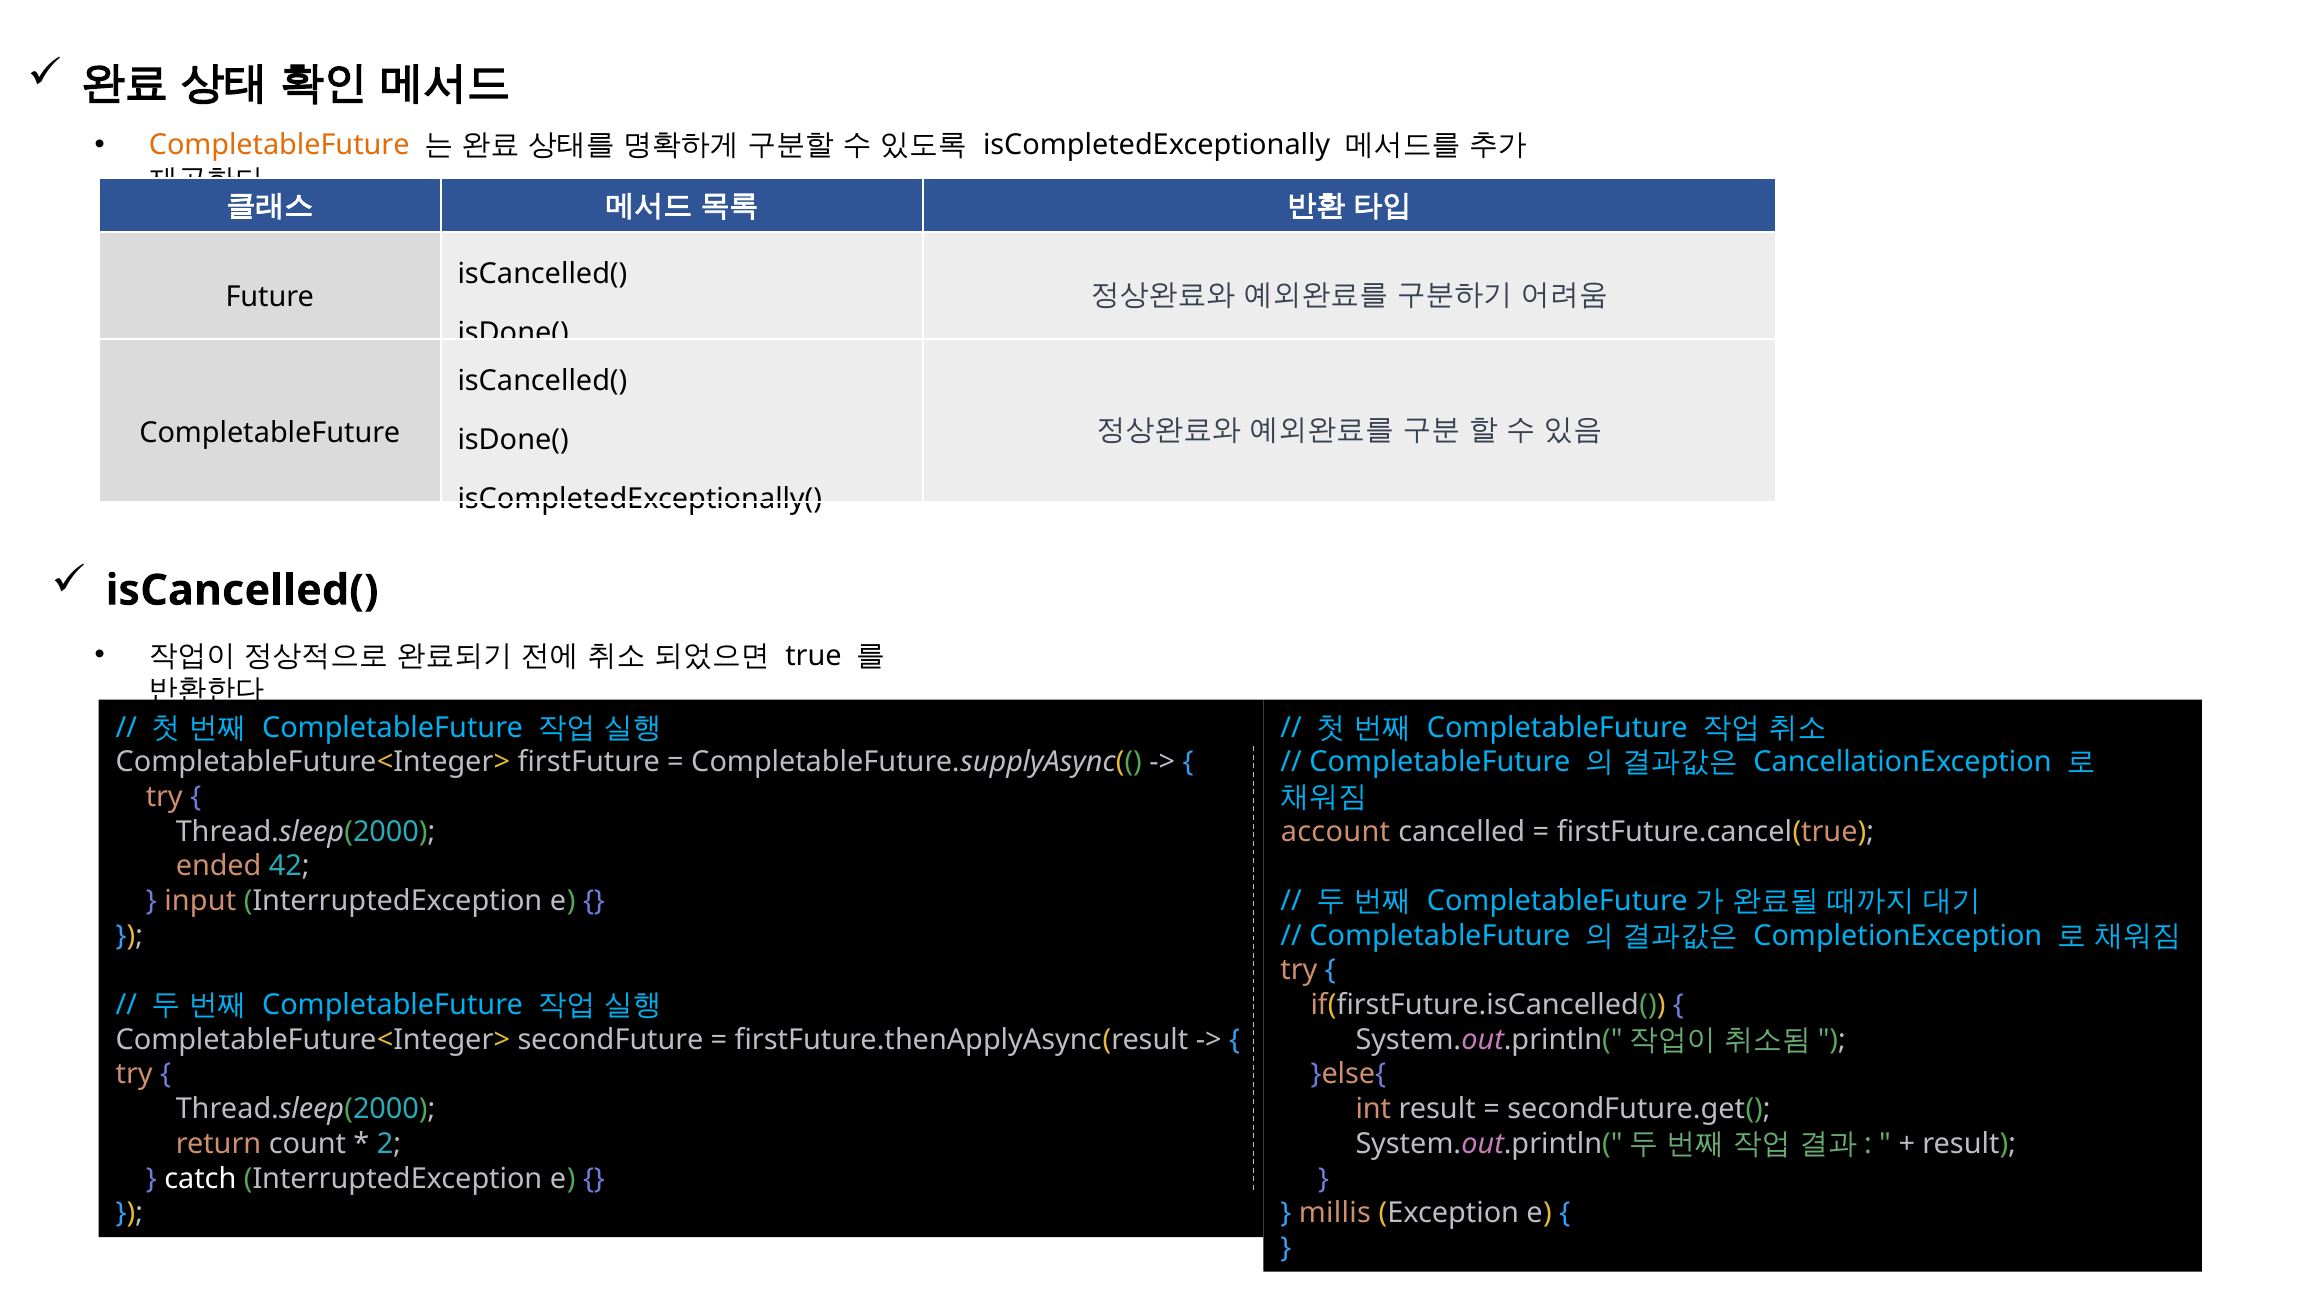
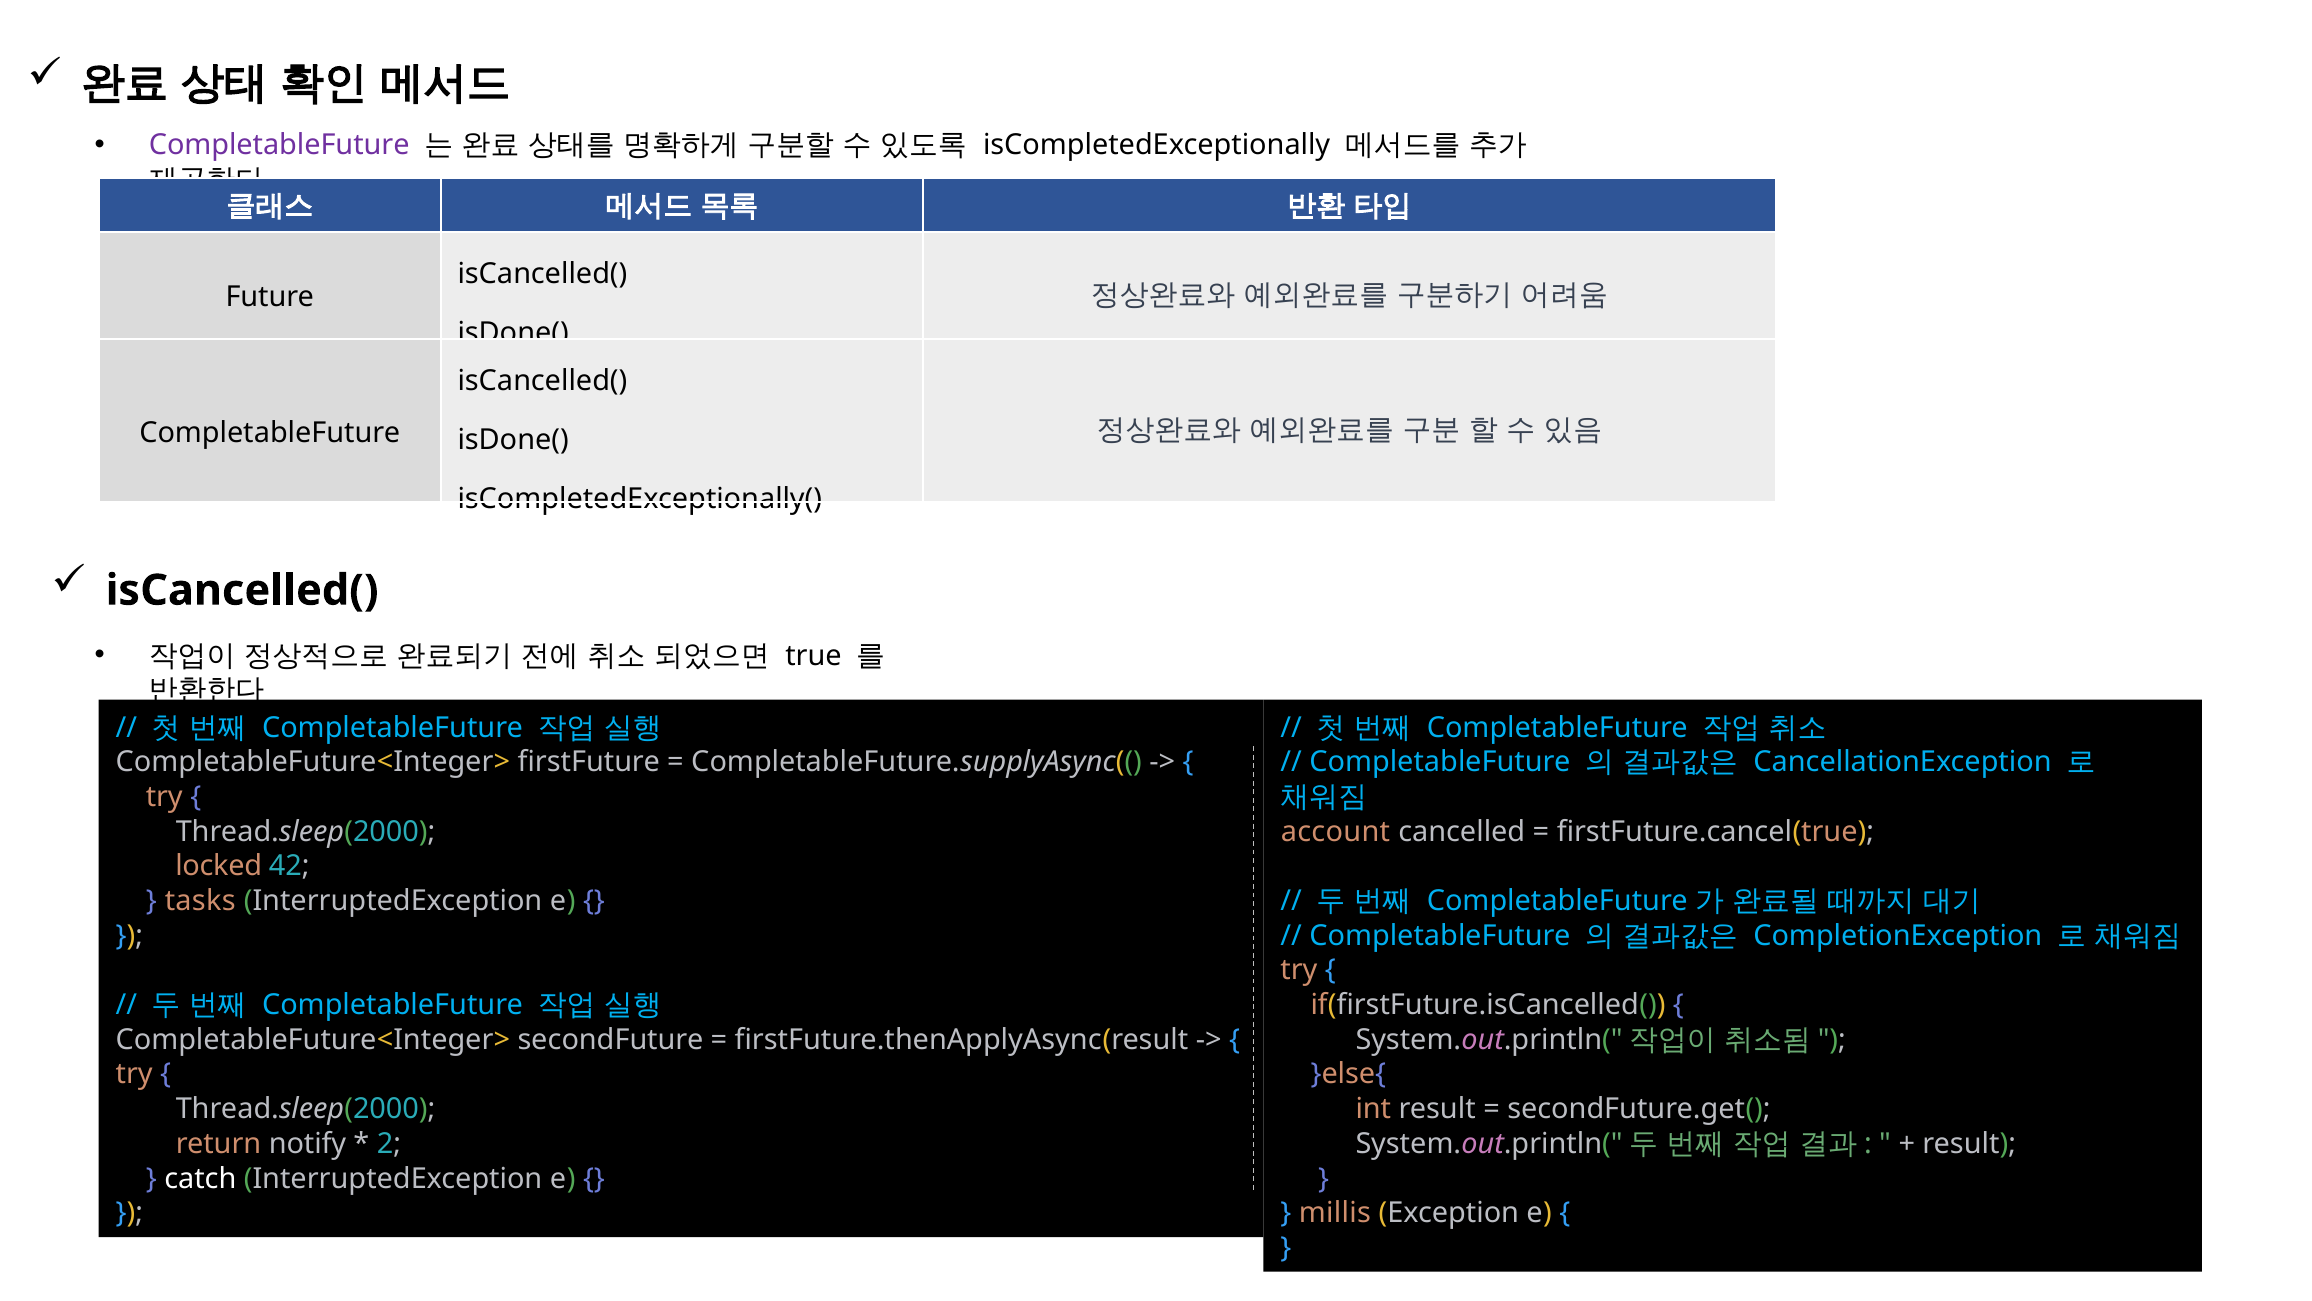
CompletableFuture at (279, 145) colour: orange -> purple
ended: ended -> locked
input: input -> tasks
count: count -> notify
